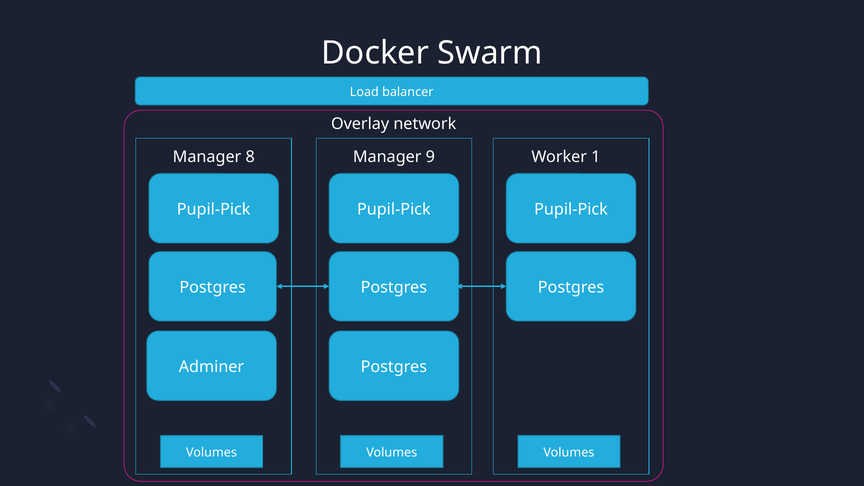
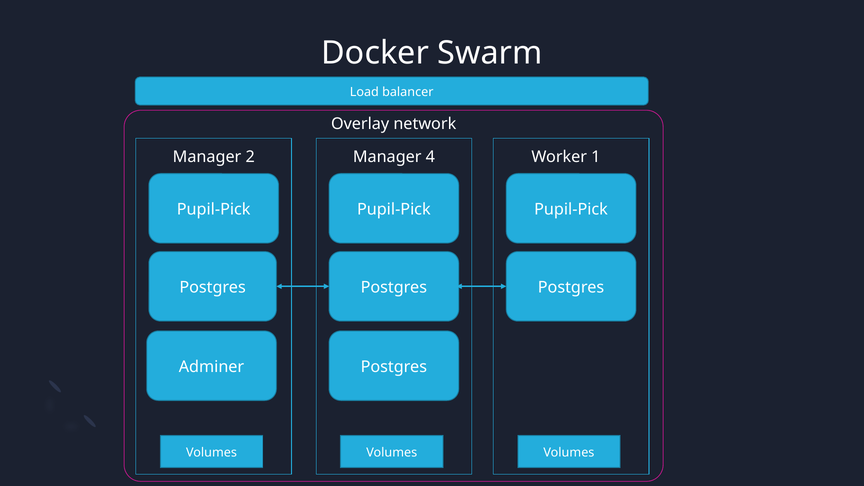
8: 8 -> 2
9: 9 -> 4
